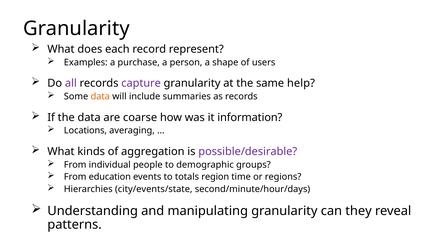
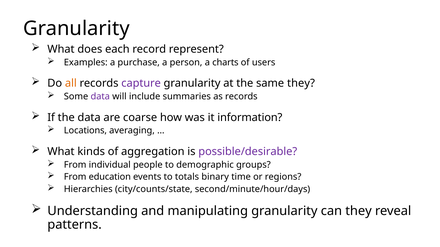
shape: shape -> charts
all colour: purple -> orange
same help: help -> they
data at (100, 97) colour: orange -> purple
region: region -> binary
city/events/state: city/events/state -> city/counts/state
